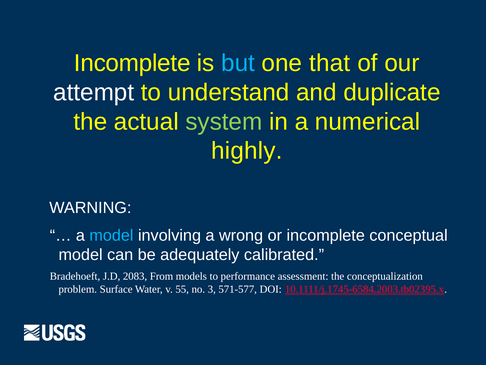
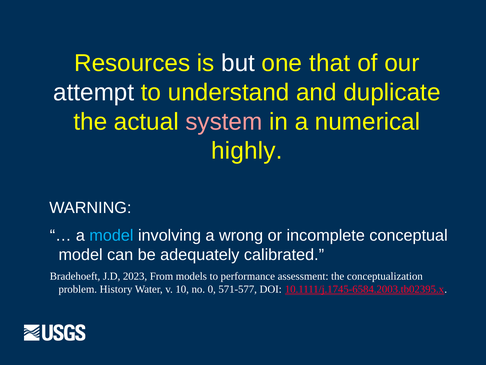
Incomplete at (132, 63): Incomplete -> Resources
but colour: light blue -> white
system colour: light green -> pink
2083: 2083 -> 2023
Surface: Surface -> History
55: 55 -> 10
3: 3 -> 0
